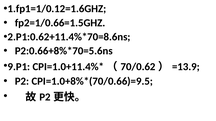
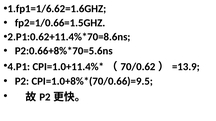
1.fp1=1/0.12=1.6GHZ: 1.fp1=1/0.12=1.6GHZ -> 1.fp1=1/6.62=1.6GHZ
9.P1: 9.P1 -> 4.P1
